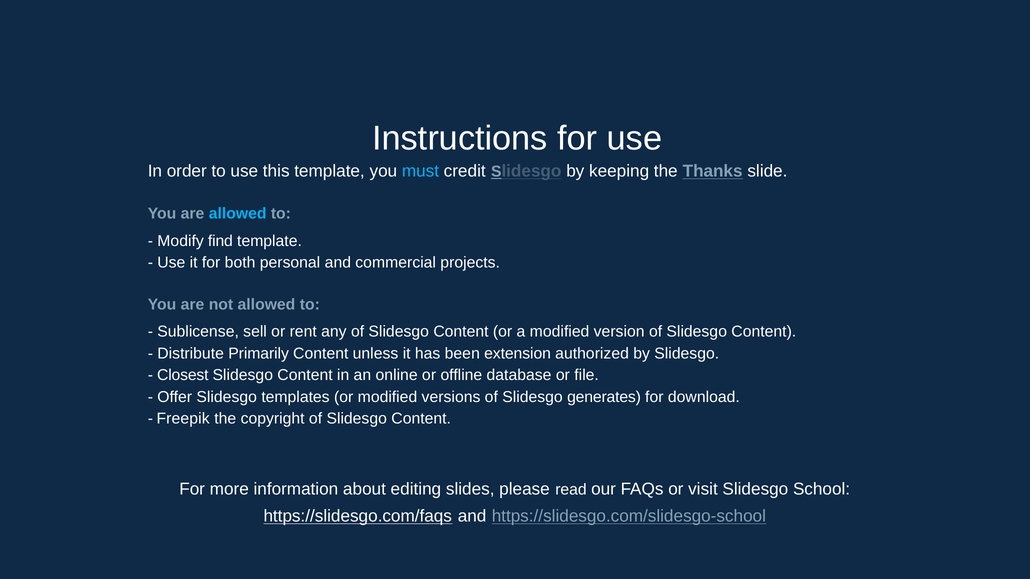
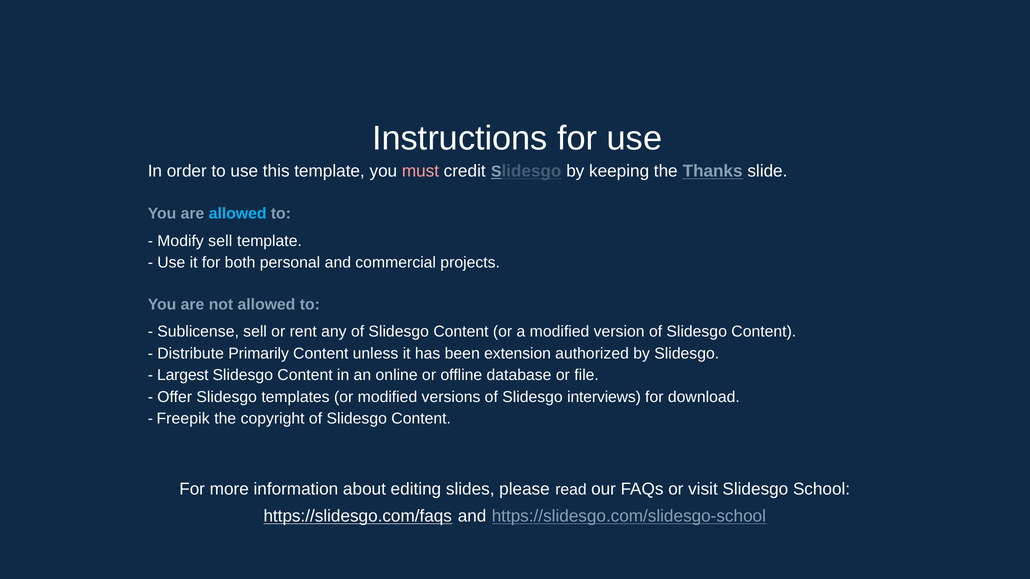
must colour: light blue -> pink
Modify find: find -> sell
Closest: Closest -> Largest
generates: generates -> interviews
